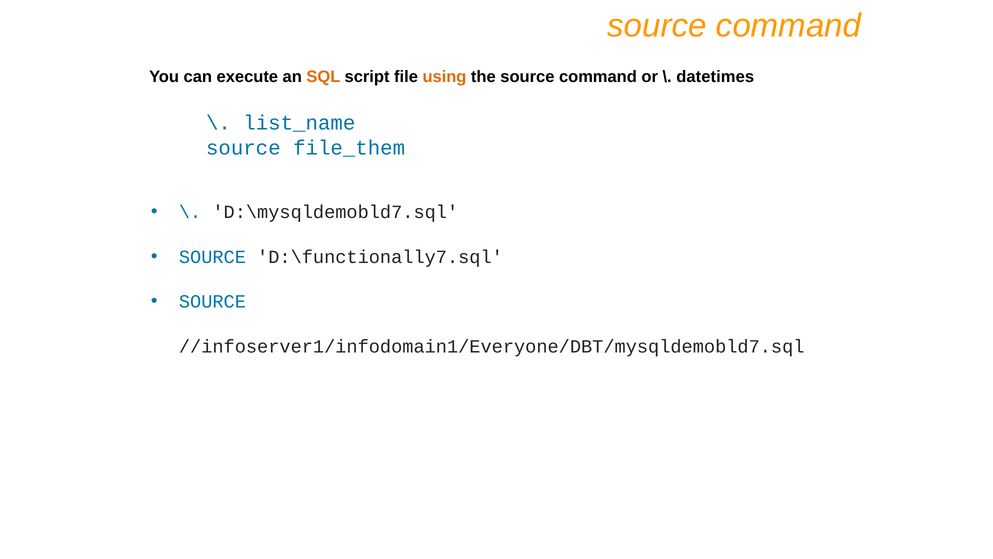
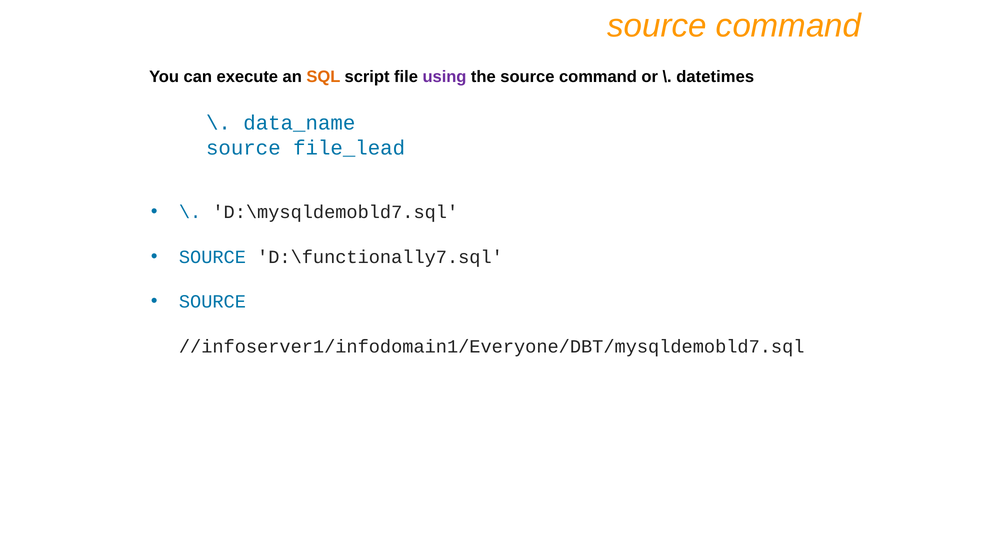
using colour: orange -> purple
list_name: list_name -> data_name
file_them: file_them -> file_lead
